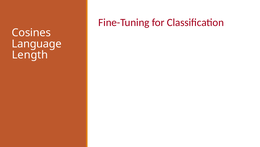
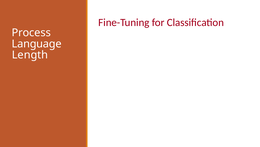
Cosines: Cosines -> Process
